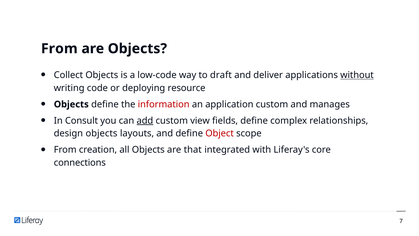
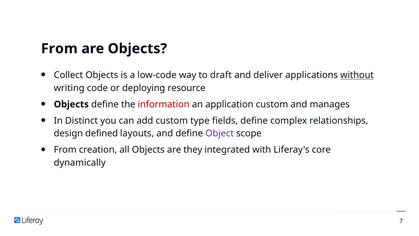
Consult: Consult -> Distinct
add underline: present -> none
view: view -> type
design objects: objects -> defined
Object colour: red -> purple
that: that -> they
connections: connections -> dynamically
